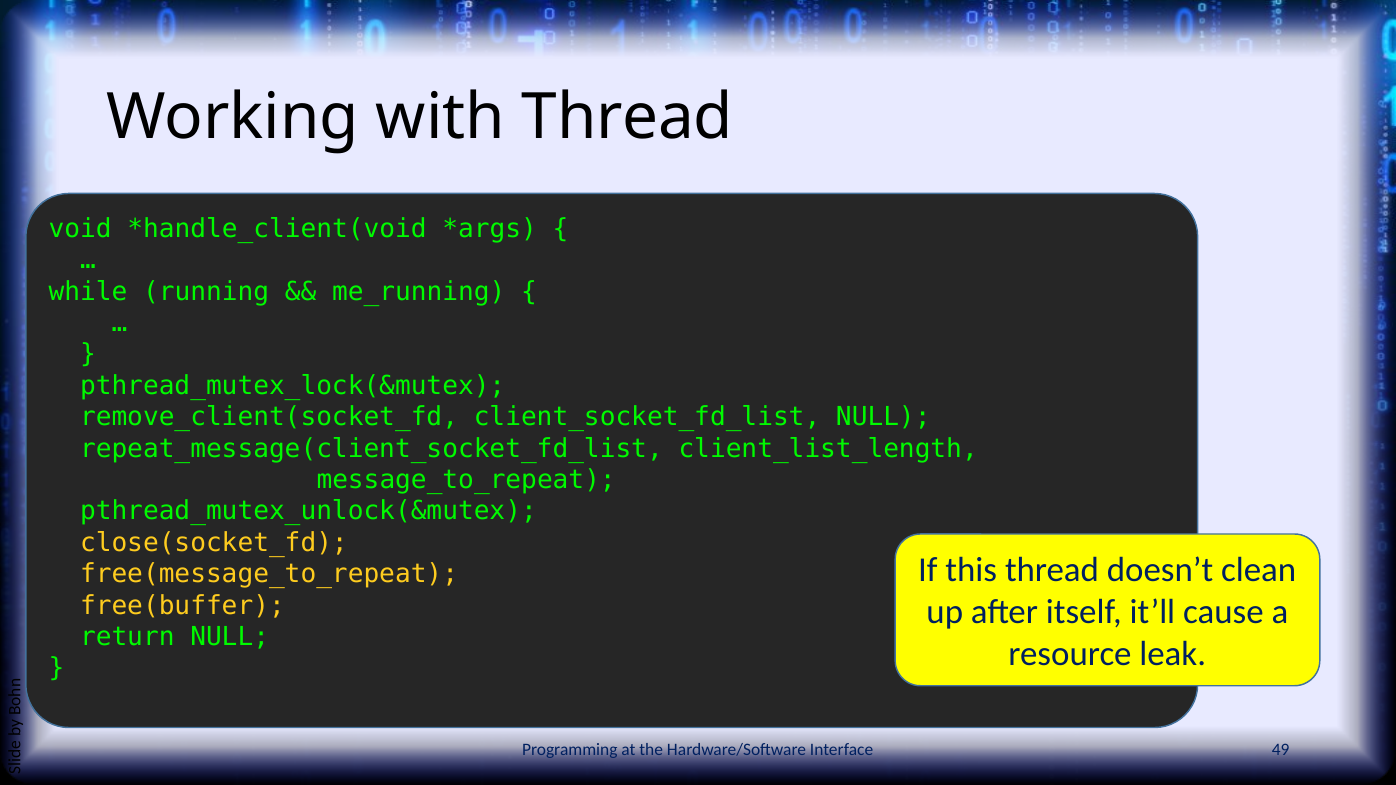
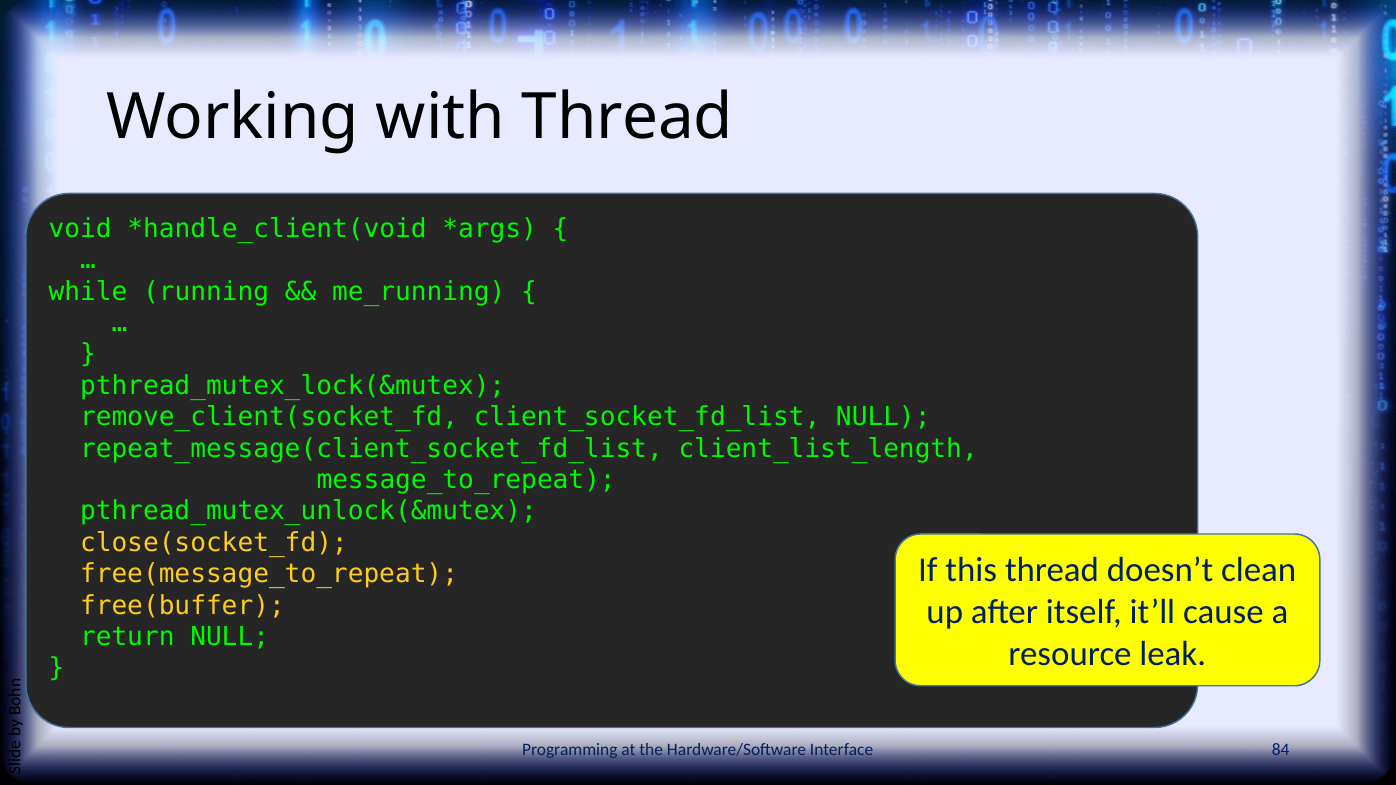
49: 49 -> 84
